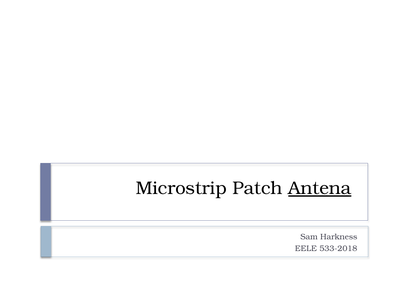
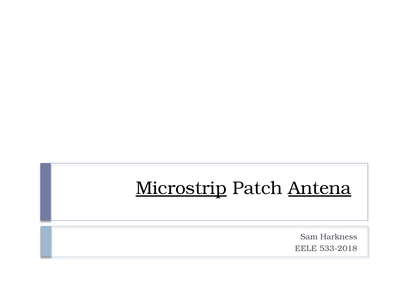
Microstrip underline: none -> present
